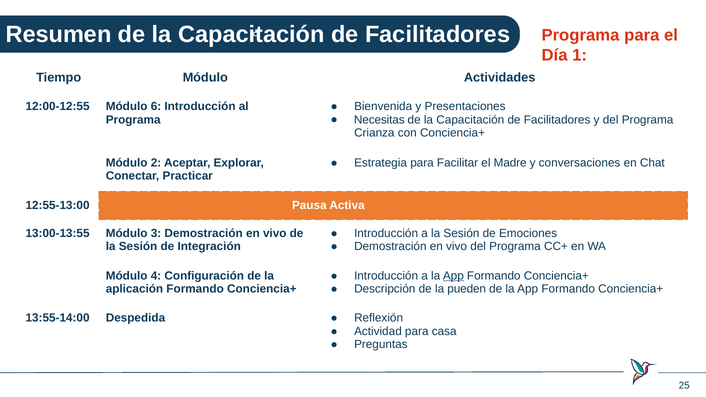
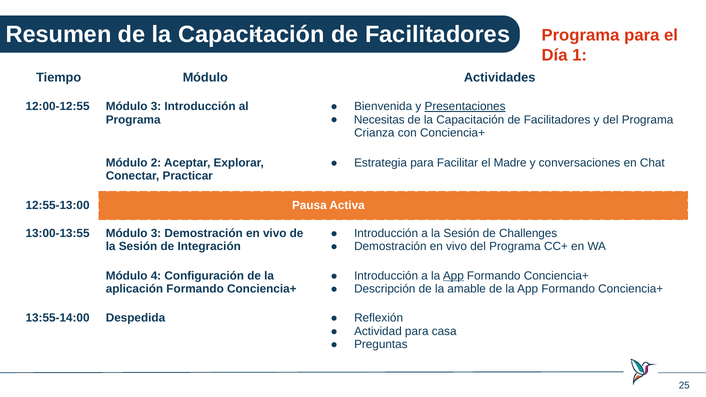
Presentaciones underline: none -> present
12:00-12:55 Módulo 6: 6 -> 3
Emociones: Emociones -> Challenges
pueden: pueden -> amable
